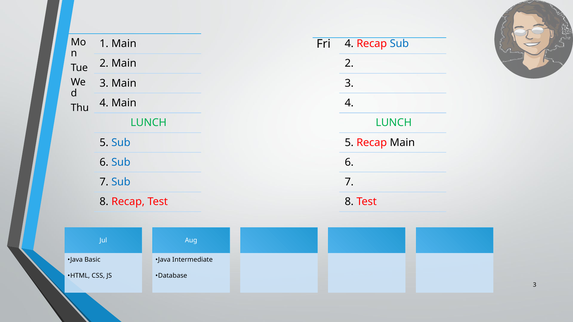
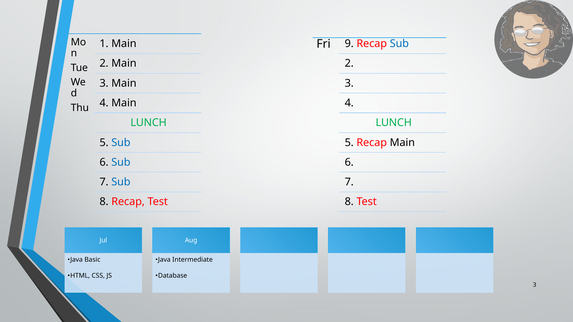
Fri 4: 4 -> 9
